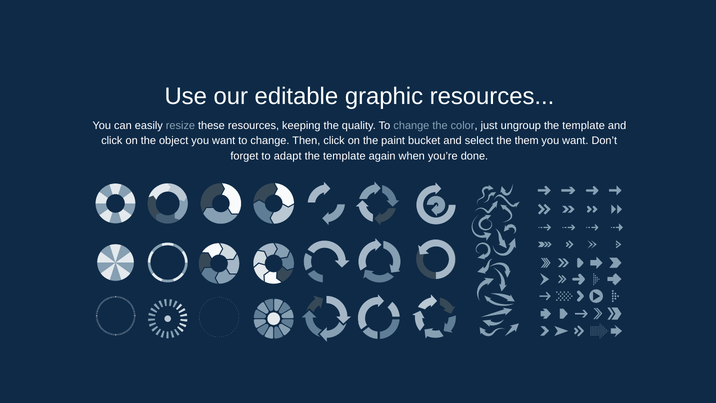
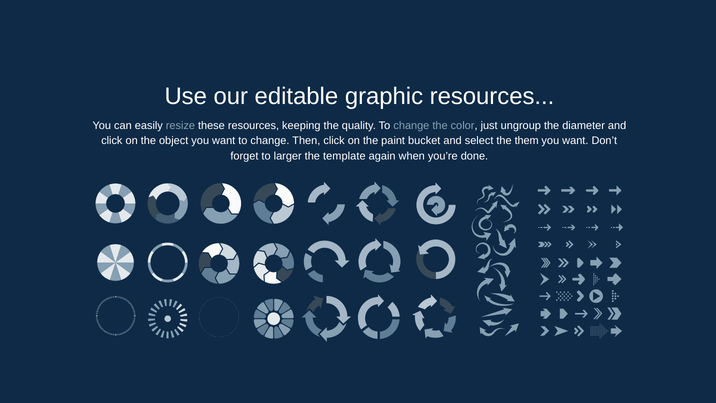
ungroup the template: template -> diameter
adapt: adapt -> larger
